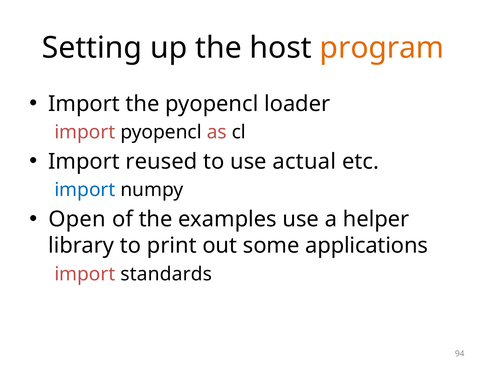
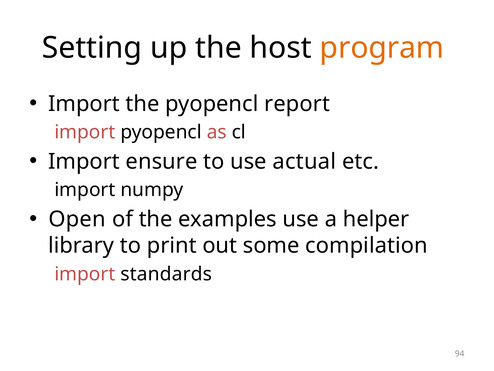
loader: loader -> report
reused: reused -> ensure
import at (85, 190) colour: blue -> black
applications: applications -> compilation
